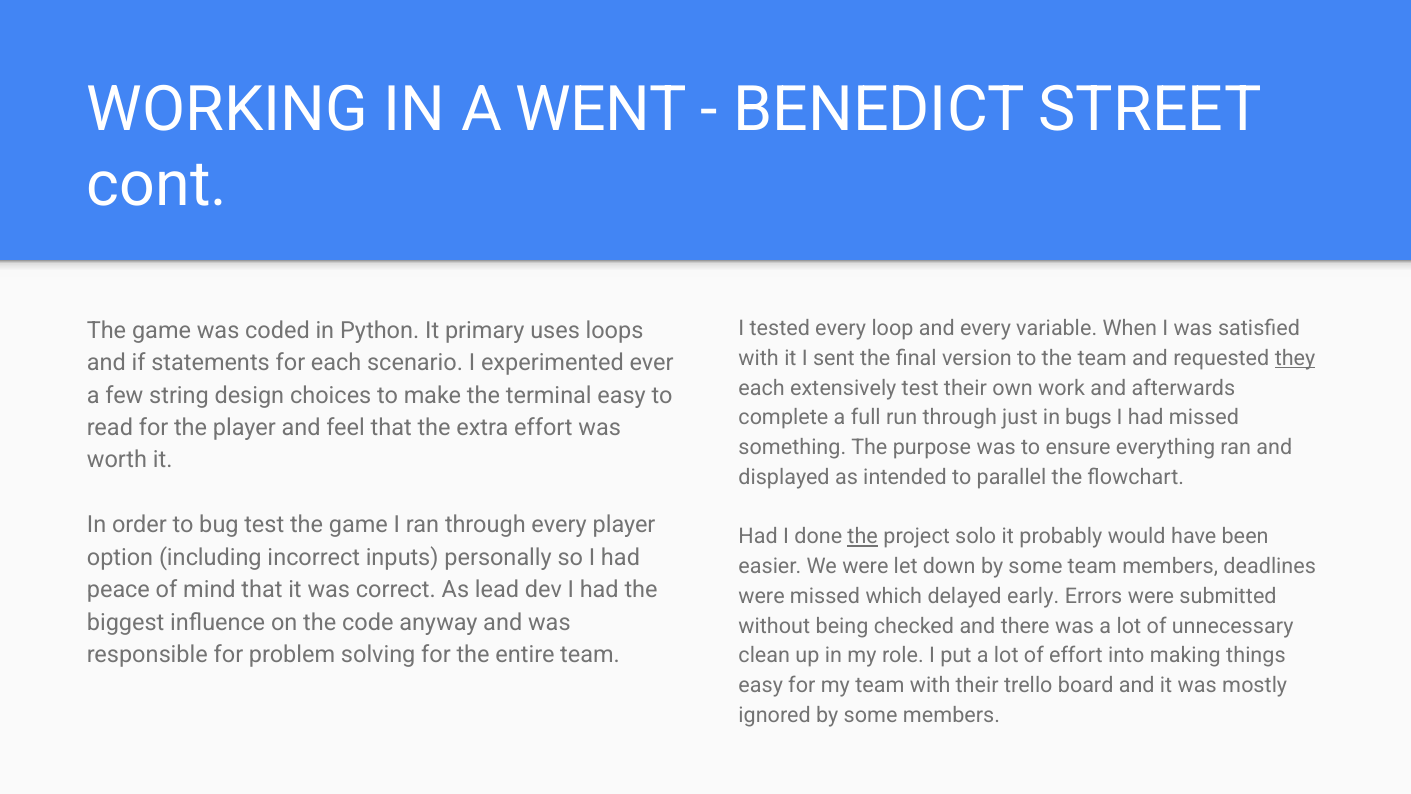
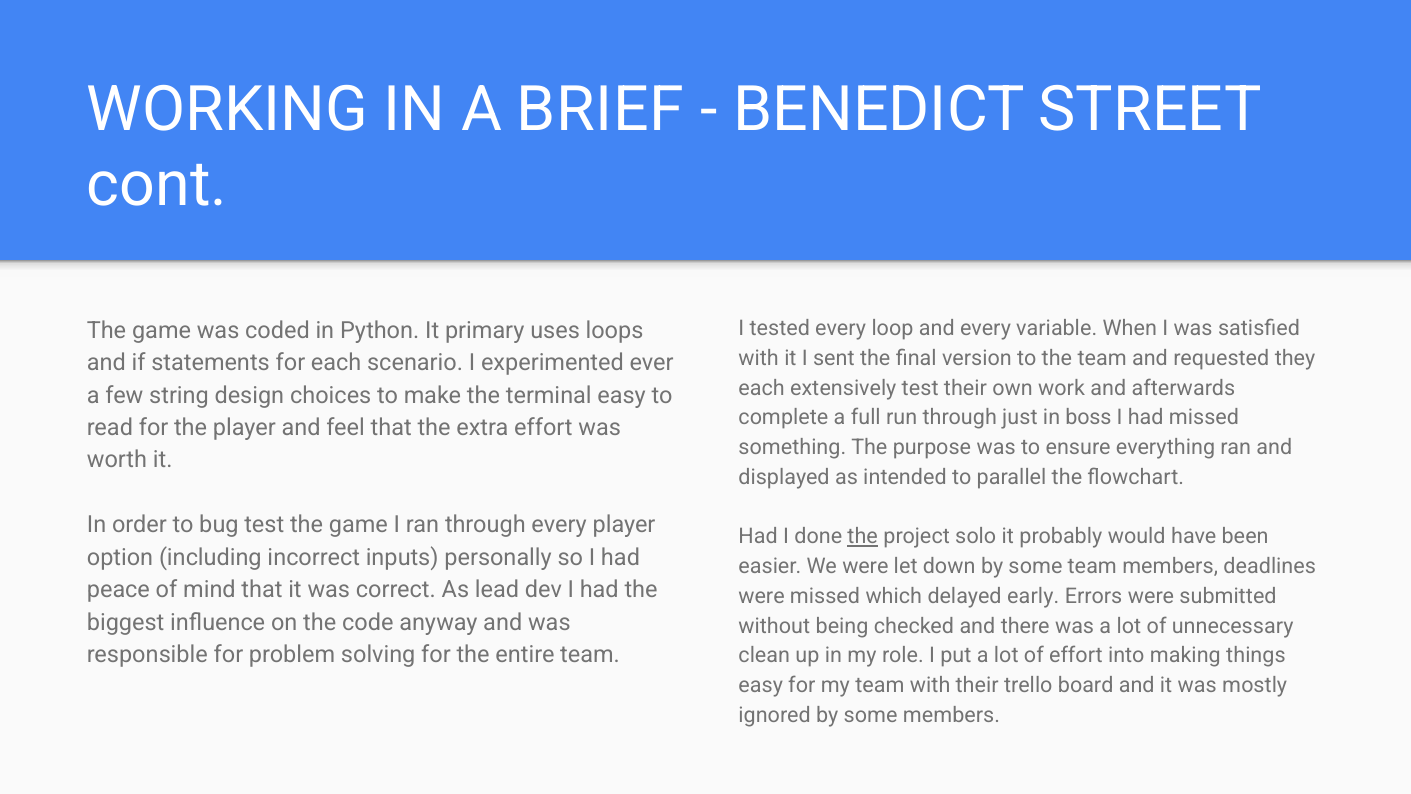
WENT: WENT -> BRIEF
they underline: present -> none
bugs: bugs -> boss
